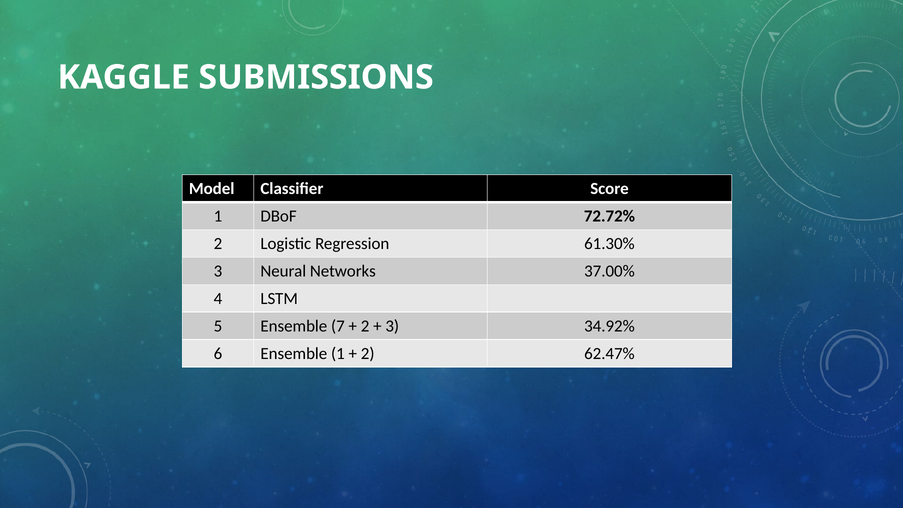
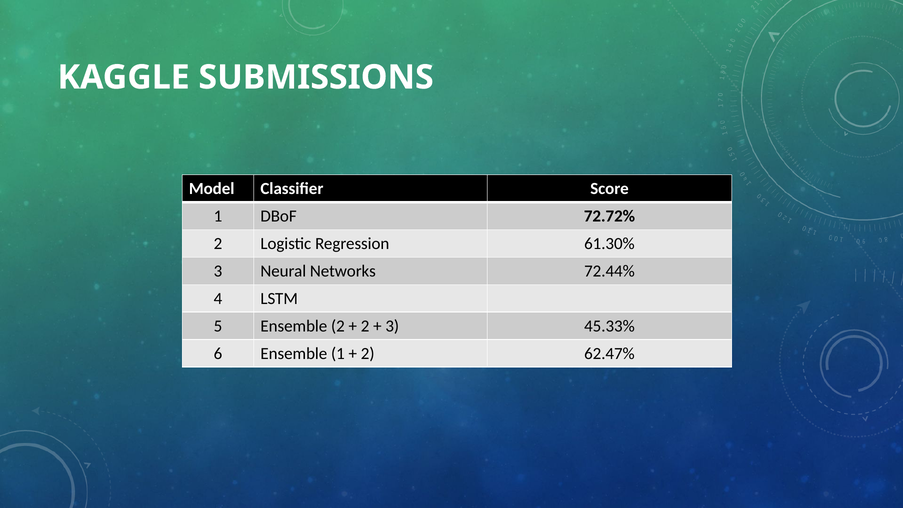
37.00%: 37.00% -> 72.44%
Ensemble 7: 7 -> 2
34.92%: 34.92% -> 45.33%
